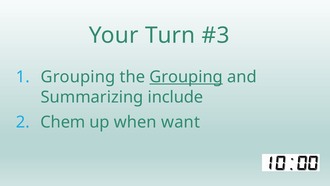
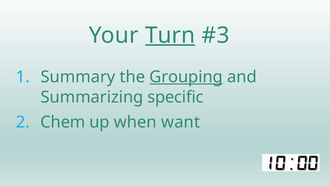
Turn underline: none -> present
Grouping at (78, 77): Grouping -> Summary
include: include -> specific
